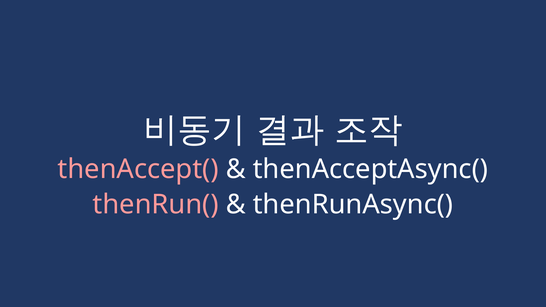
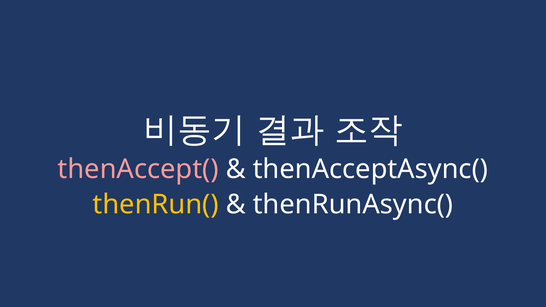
thenRun( colour: pink -> yellow
